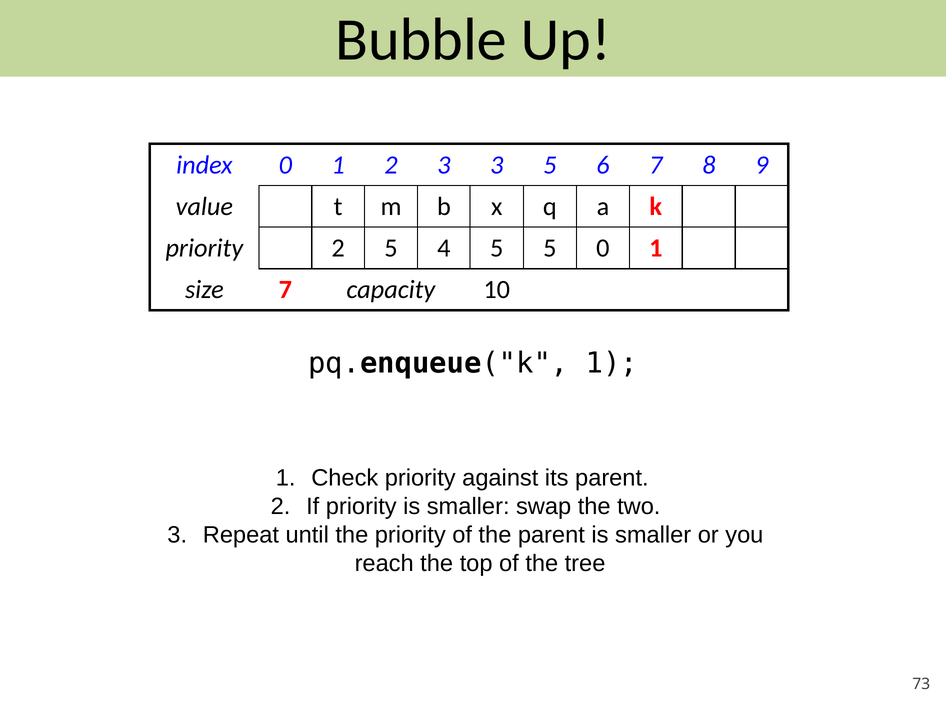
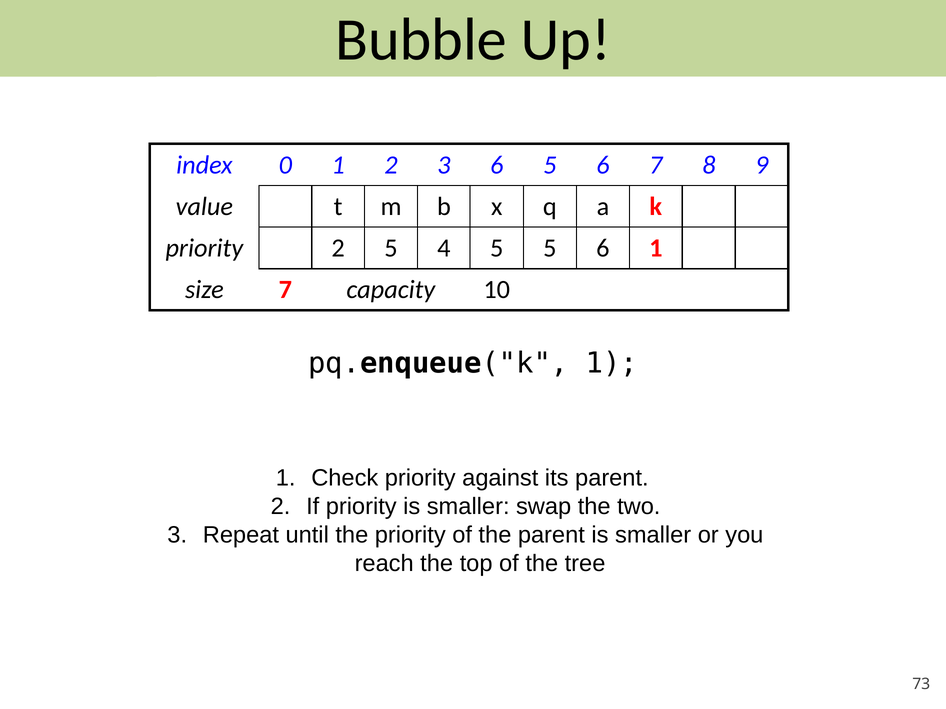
3 3: 3 -> 6
5 5 0: 0 -> 6
